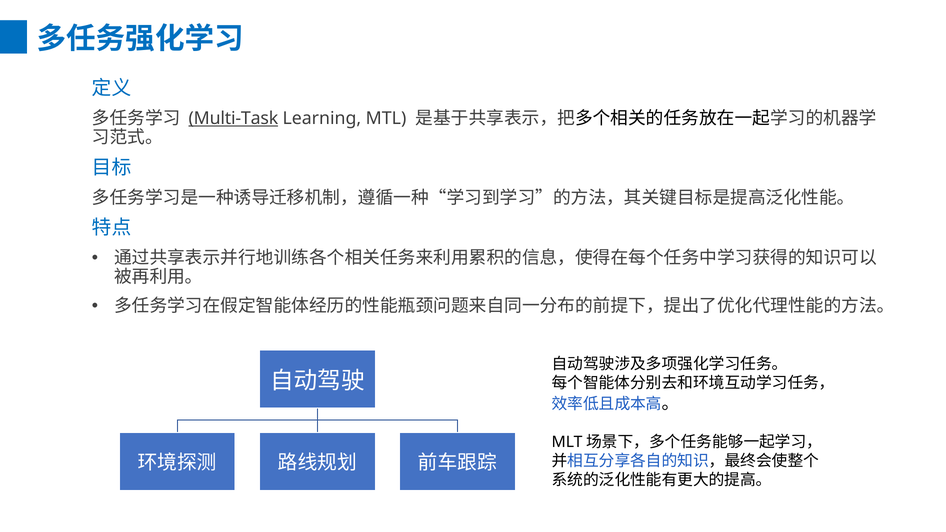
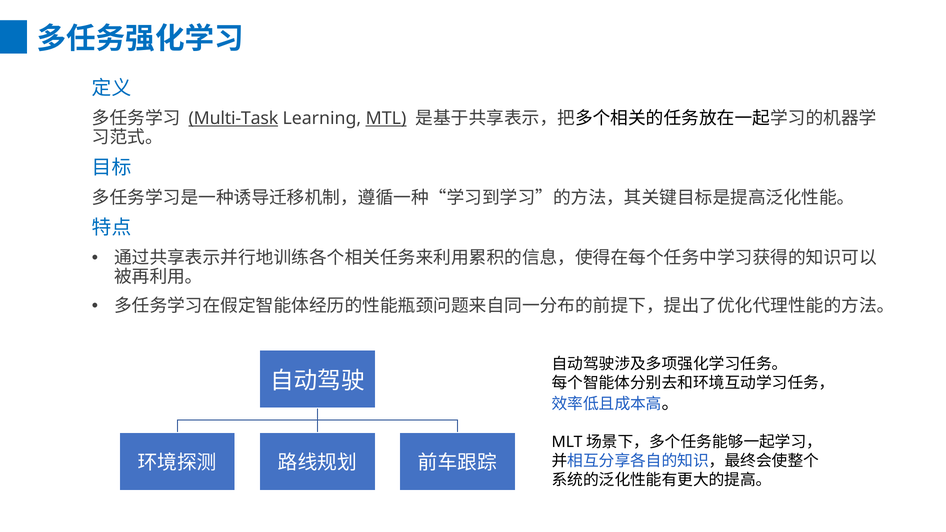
MTL underline: none -> present
